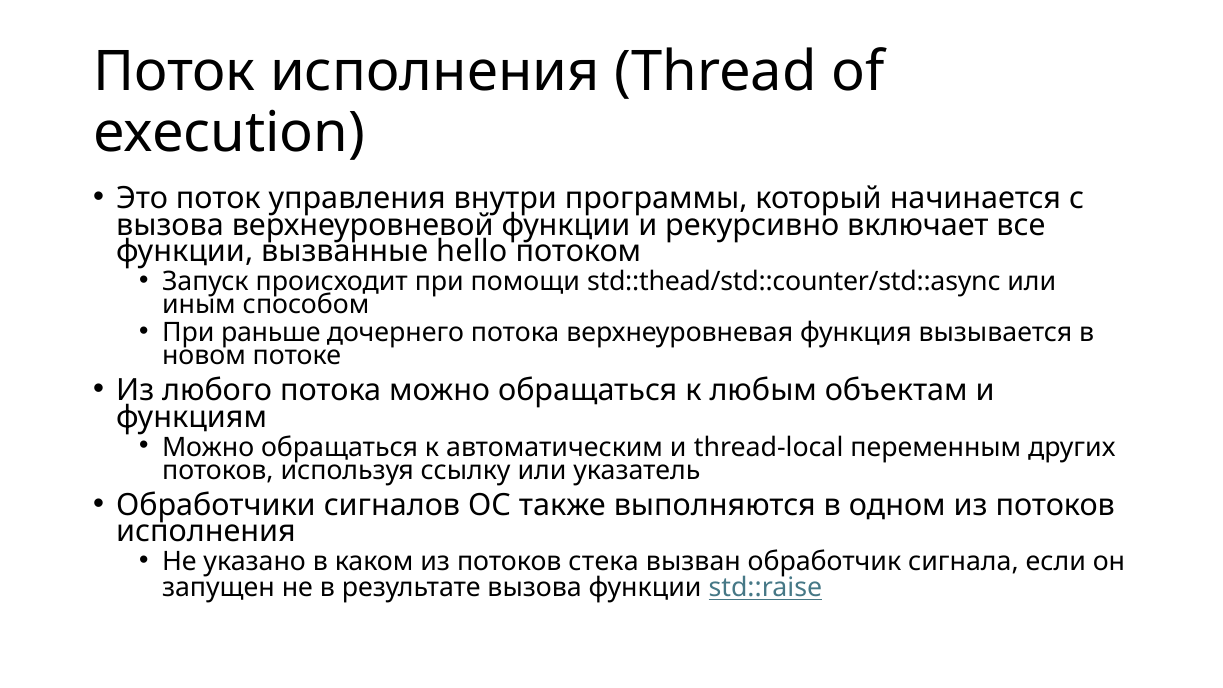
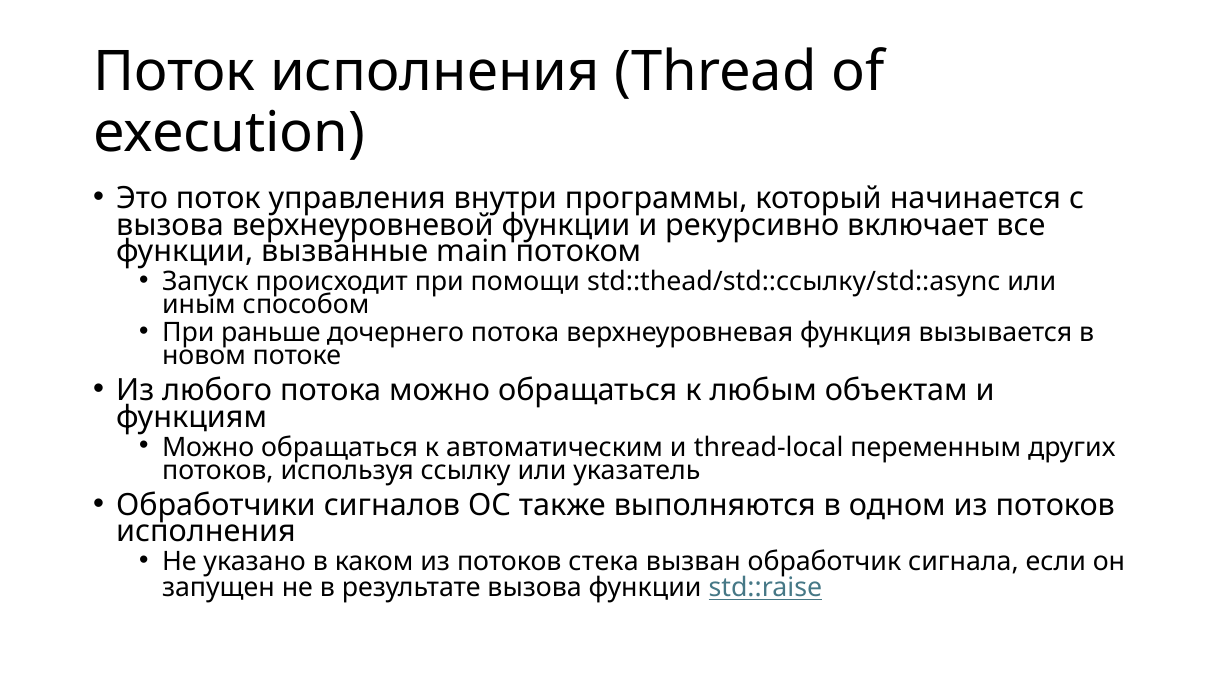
hello: hello -> main
std::thead/std::counter/std::async: std::thead/std::counter/std::async -> std::thead/std::ссылку/std::async
